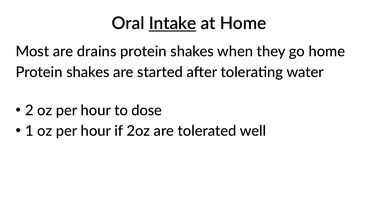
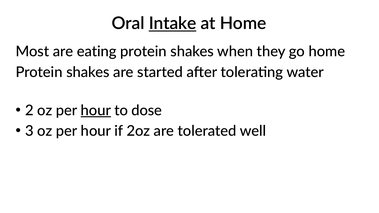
drains: drains -> eating
hour at (96, 111) underline: none -> present
1: 1 -> 3
